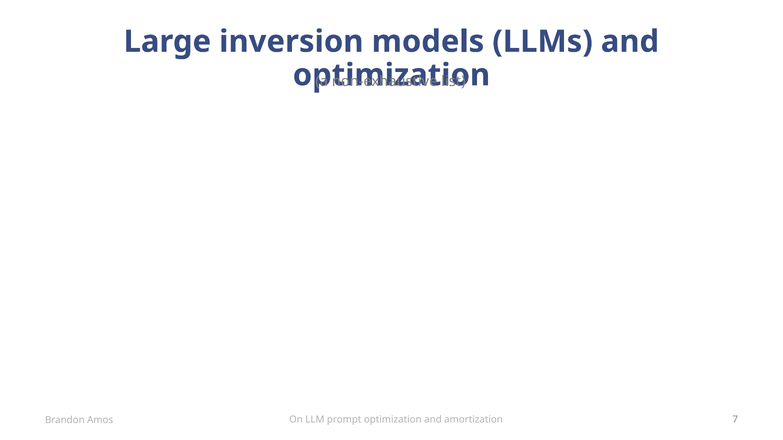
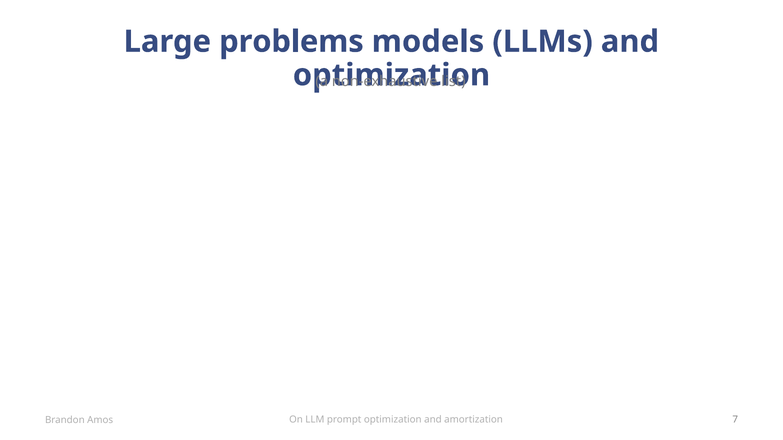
inversion: inversion -> problems
